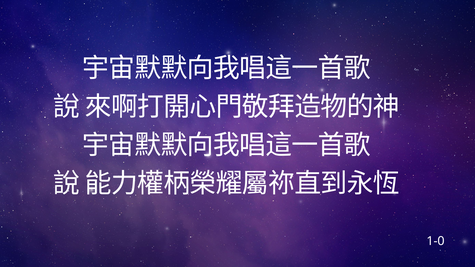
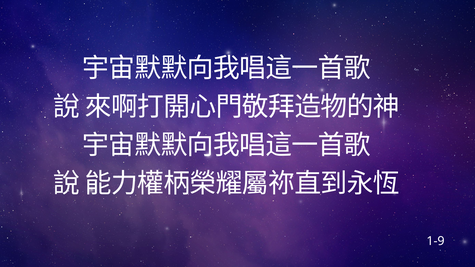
1-0: 1-0 -> 1-9
